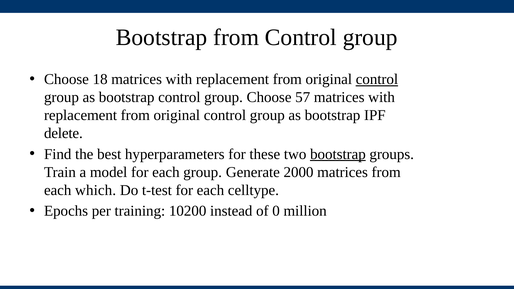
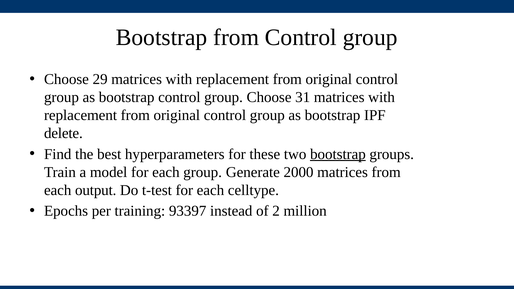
18: 18 -> 29
control at (377, 79) underline: present -> none
57: 57 -> 31
which: which -> output
10200: 10200 -> 93397
0: 0 -> 2
